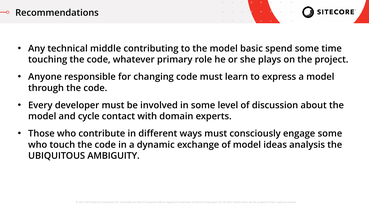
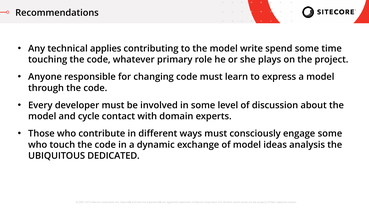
middle: middle -> applies
basic: basic -> write
AMBIGUITY: AMBIGUITY -> DEDICATED
